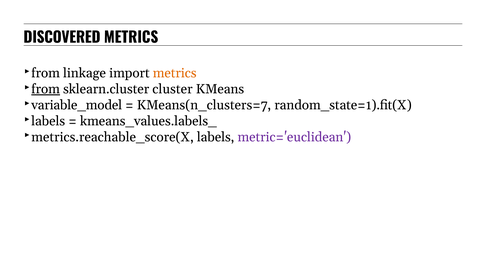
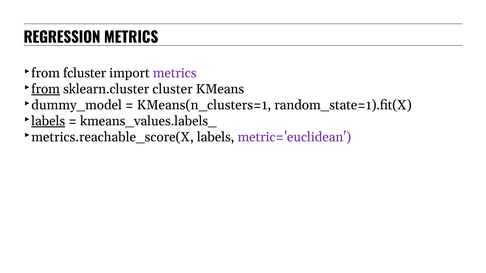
DISCOVERED: DISCOVERED -> REGRESSION
linkage: linkage -> fcluster
metrics at (175, 73) colour: orange -> purple
variable_model: variable_model -> dummy_model
KMeans(n_clusters=7: KMeans(n_clusters=7 -> KMeans(n_clusters=1
labels at (48, 121) underline: none -> present
